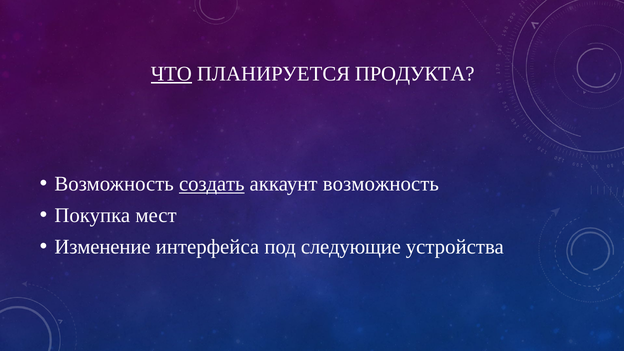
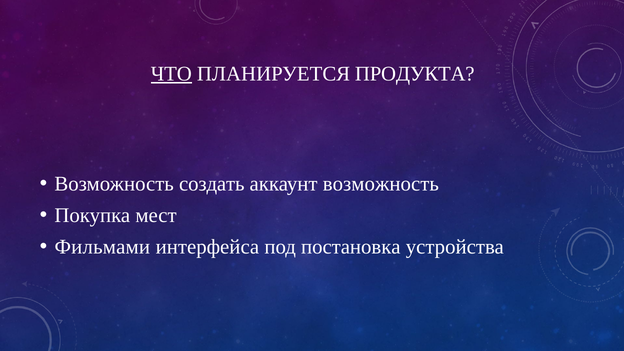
создать underline: present -> none
Изменение: Изменение -> Фильмами
следующие: следующие -> постановка
